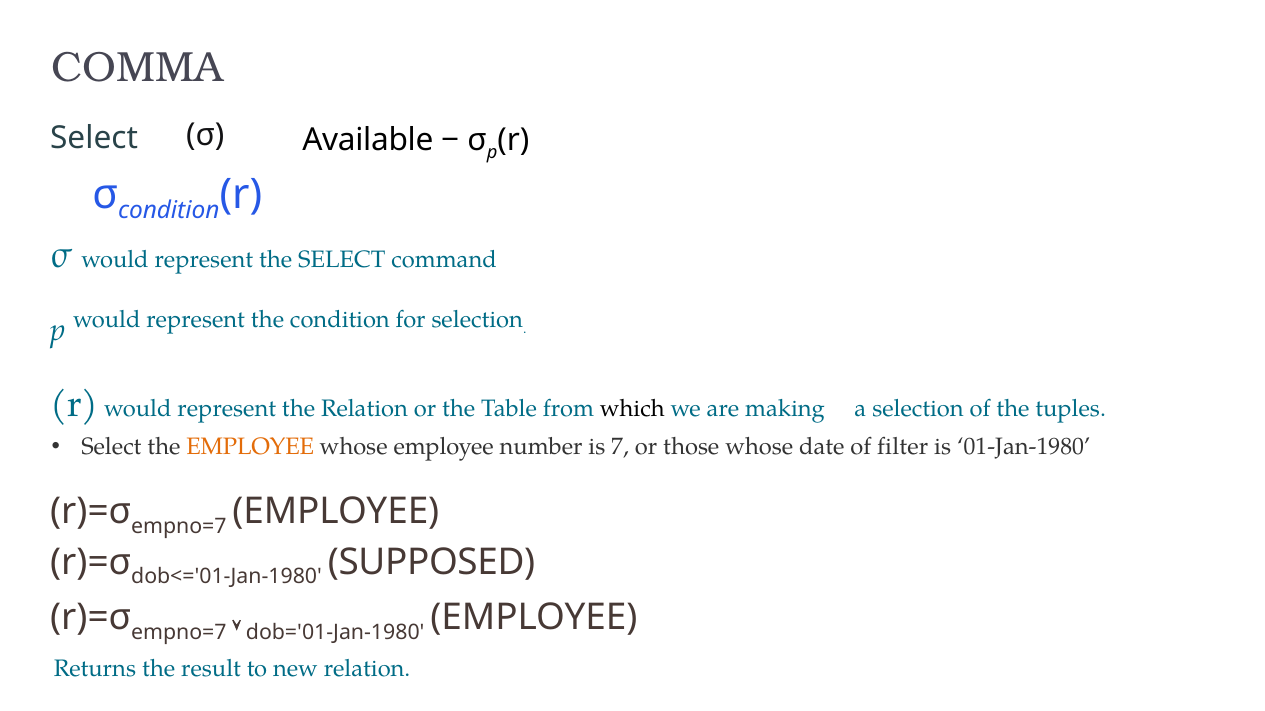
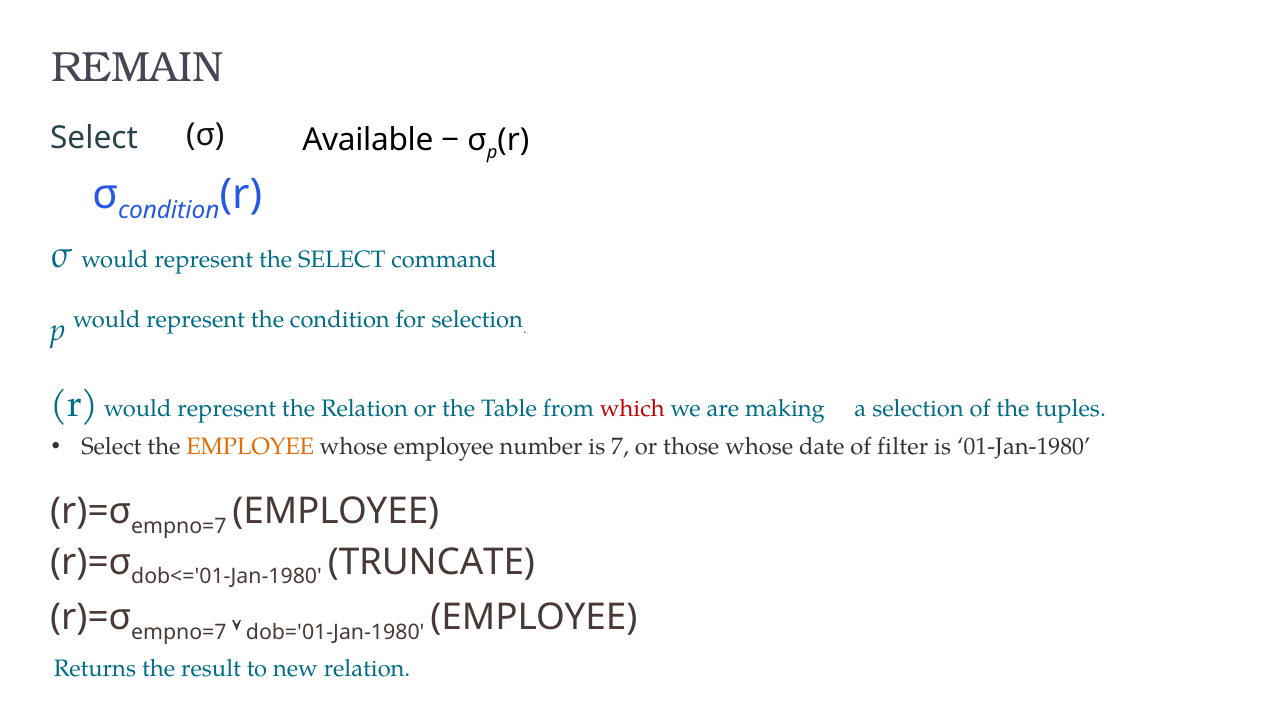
COMMA: COMMA -> REMAIN
which colour: black -> red
SUPPOSED: SUPPOSED -> TRUNCATE
